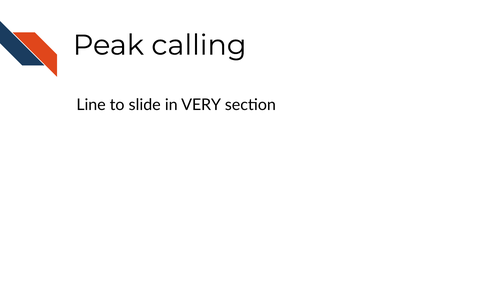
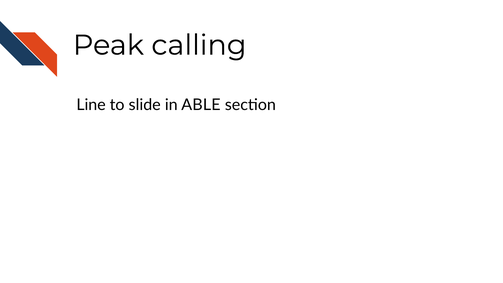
VERY: VERY -> ABLE
